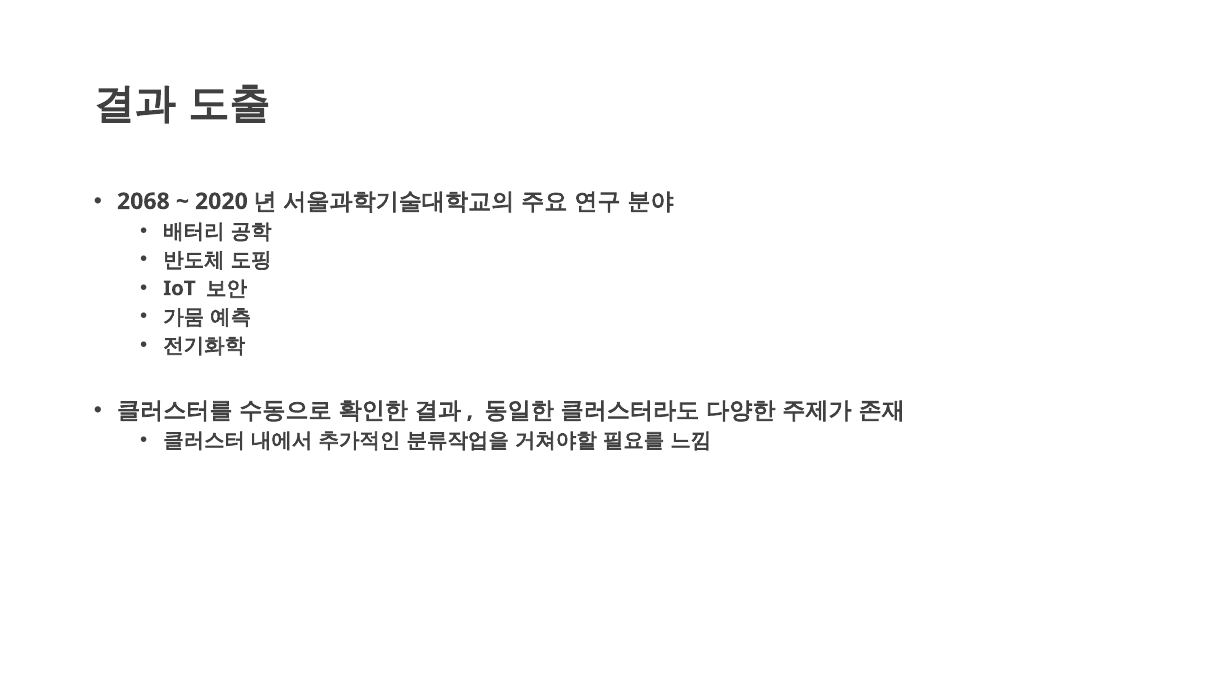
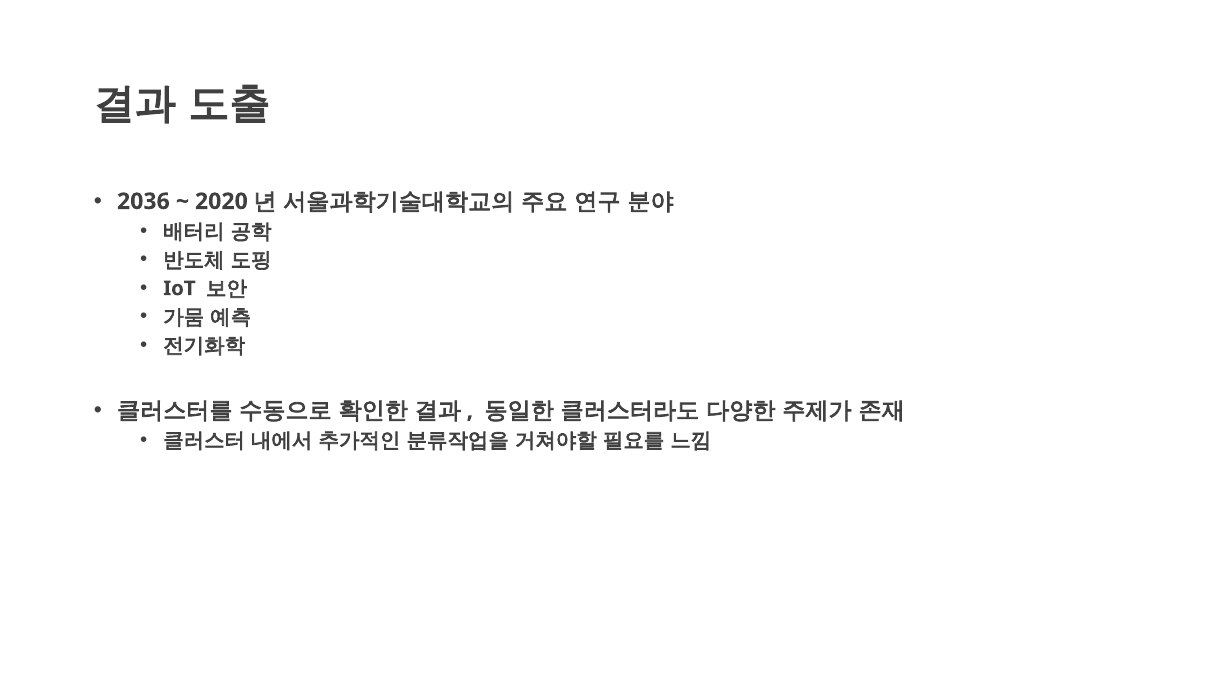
2068: 2068 -> 2036
